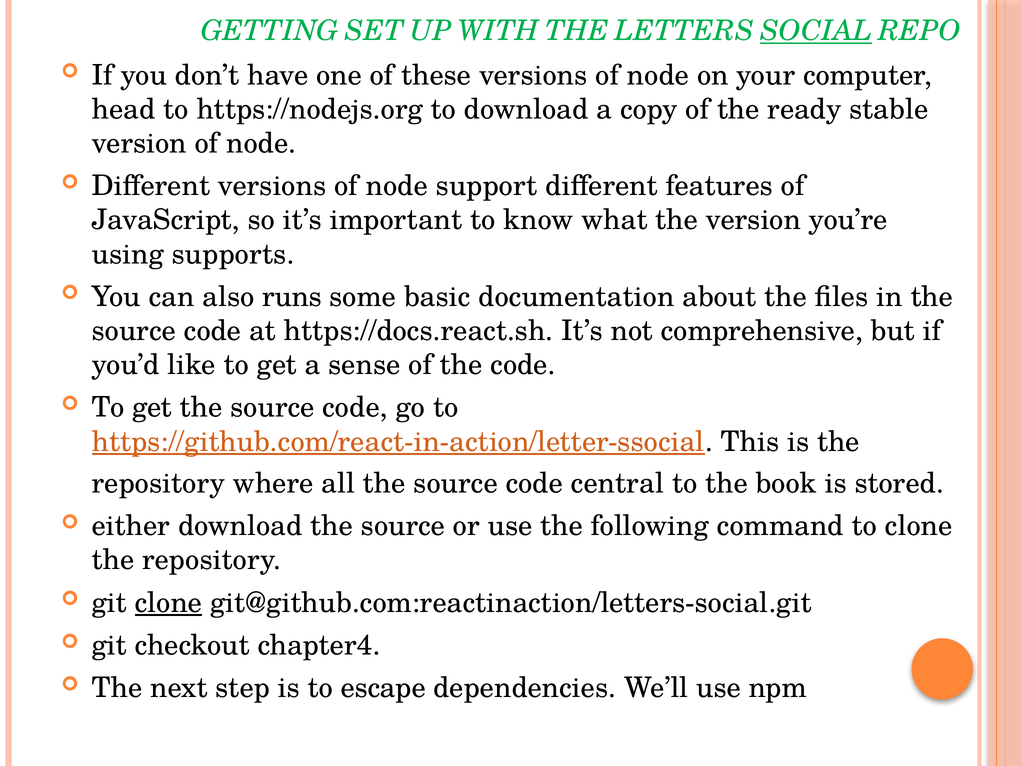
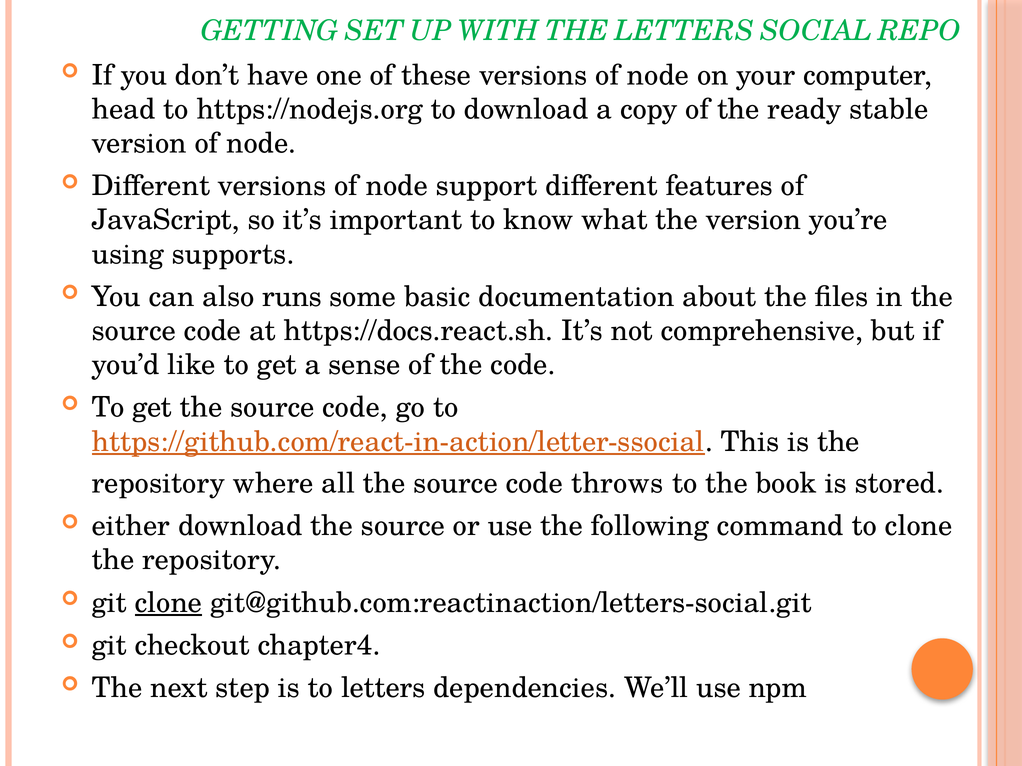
SOCIAL underline: present -> none
central: central -> throws
to escape: escape -> letters
